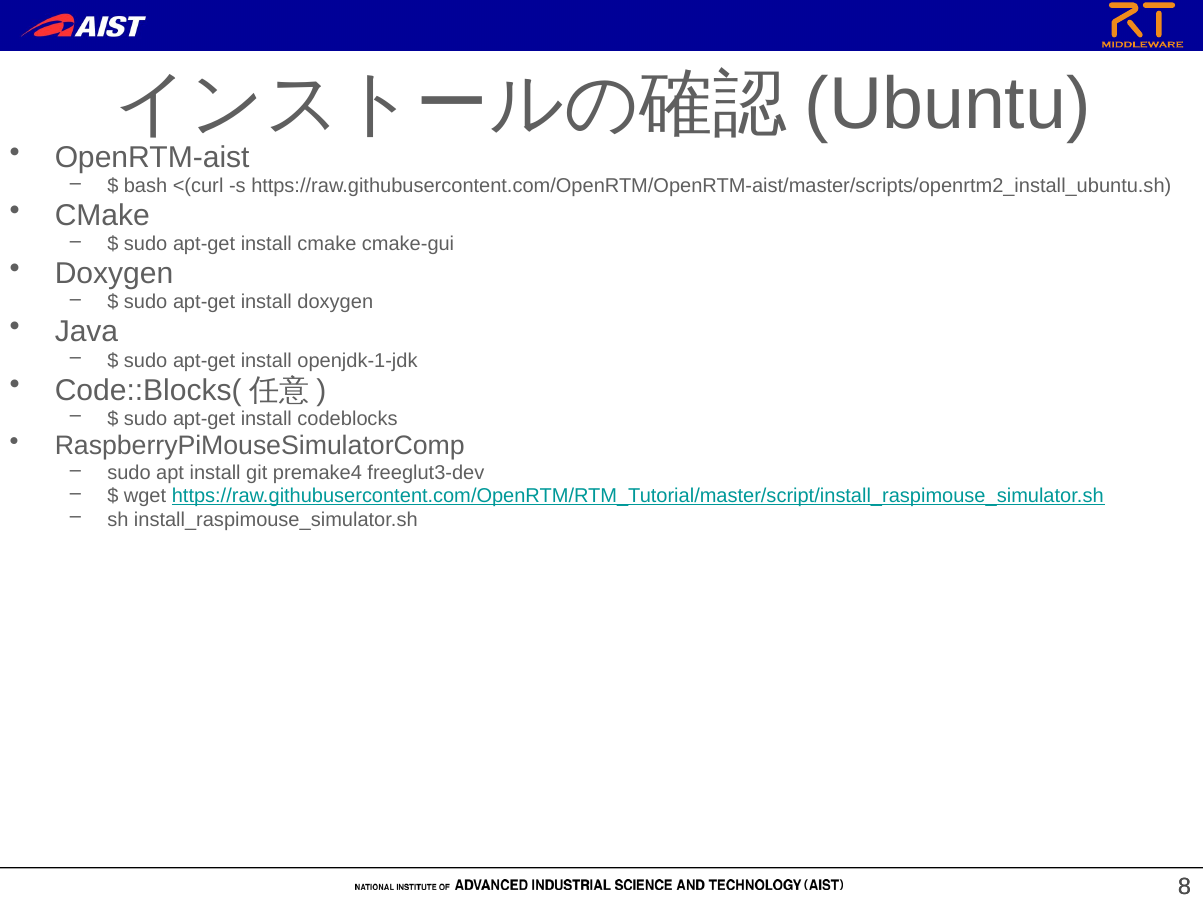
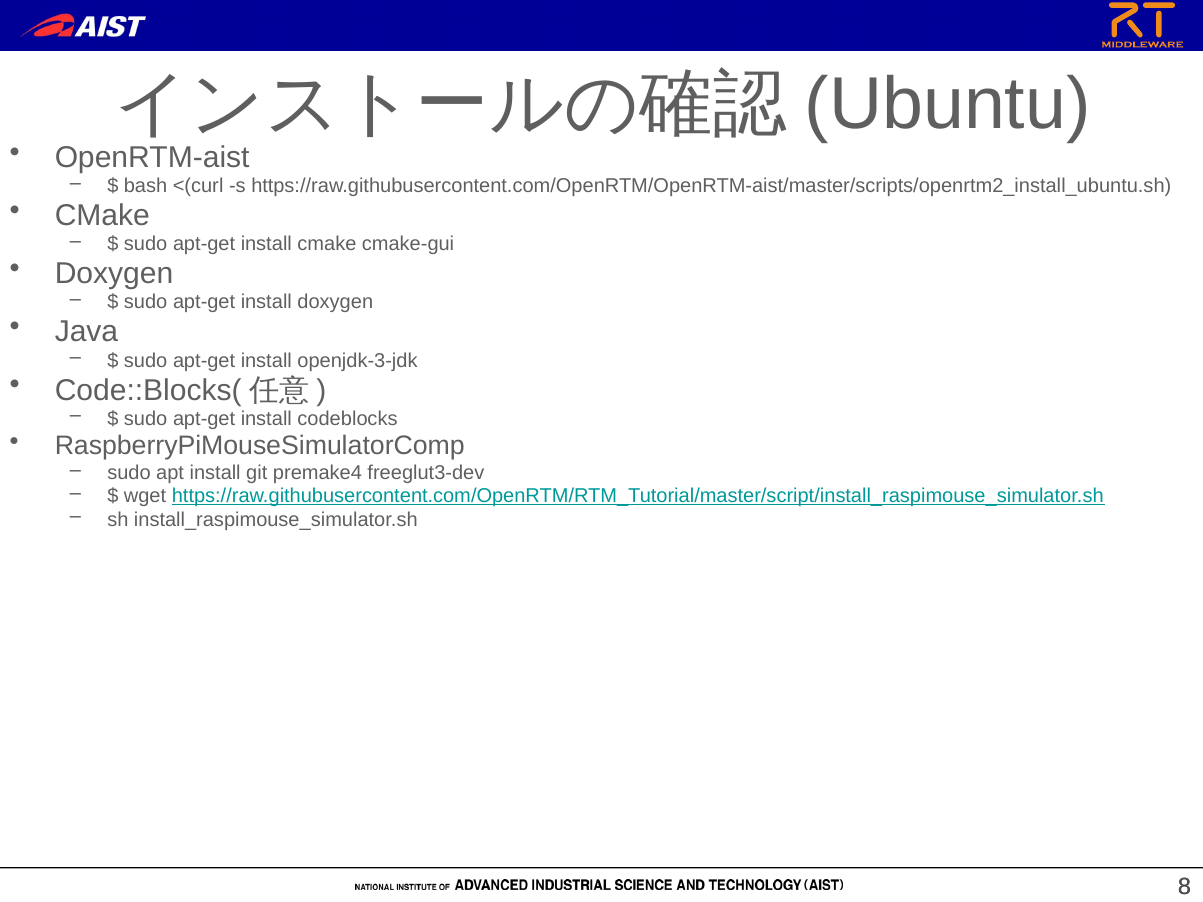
openjdk-1-jdk: openjdk-1-jdk -> openjdk-3-jdk
